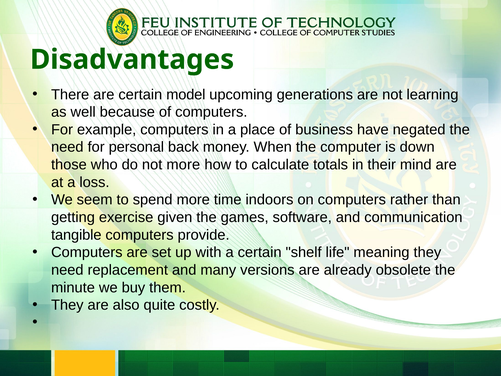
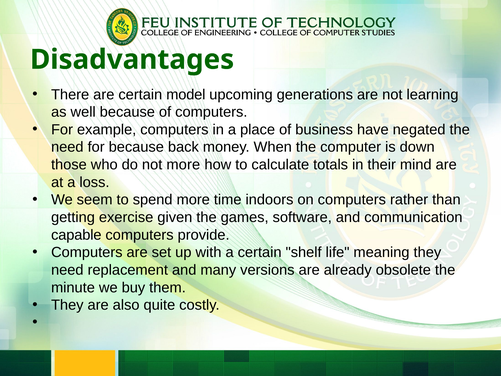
for personal: personal -> because
tangible: tangible -> capable
